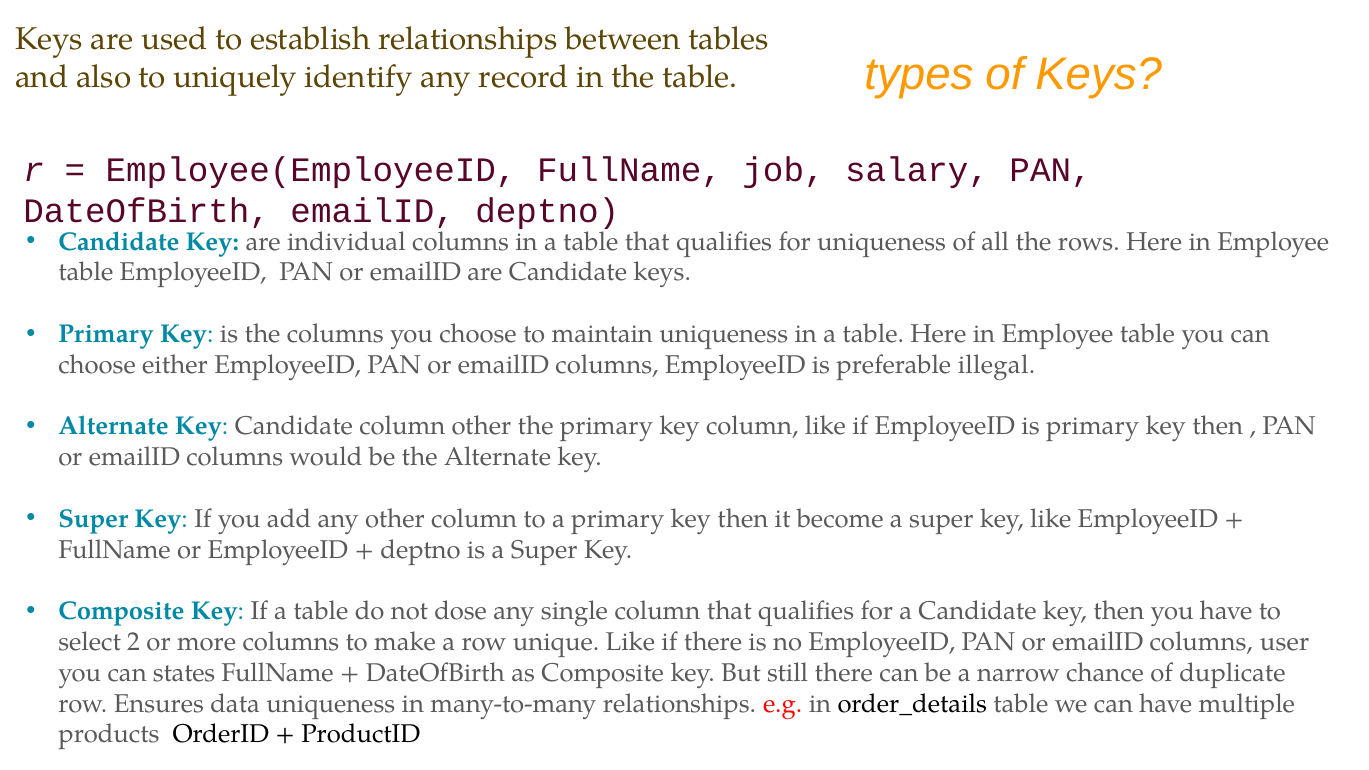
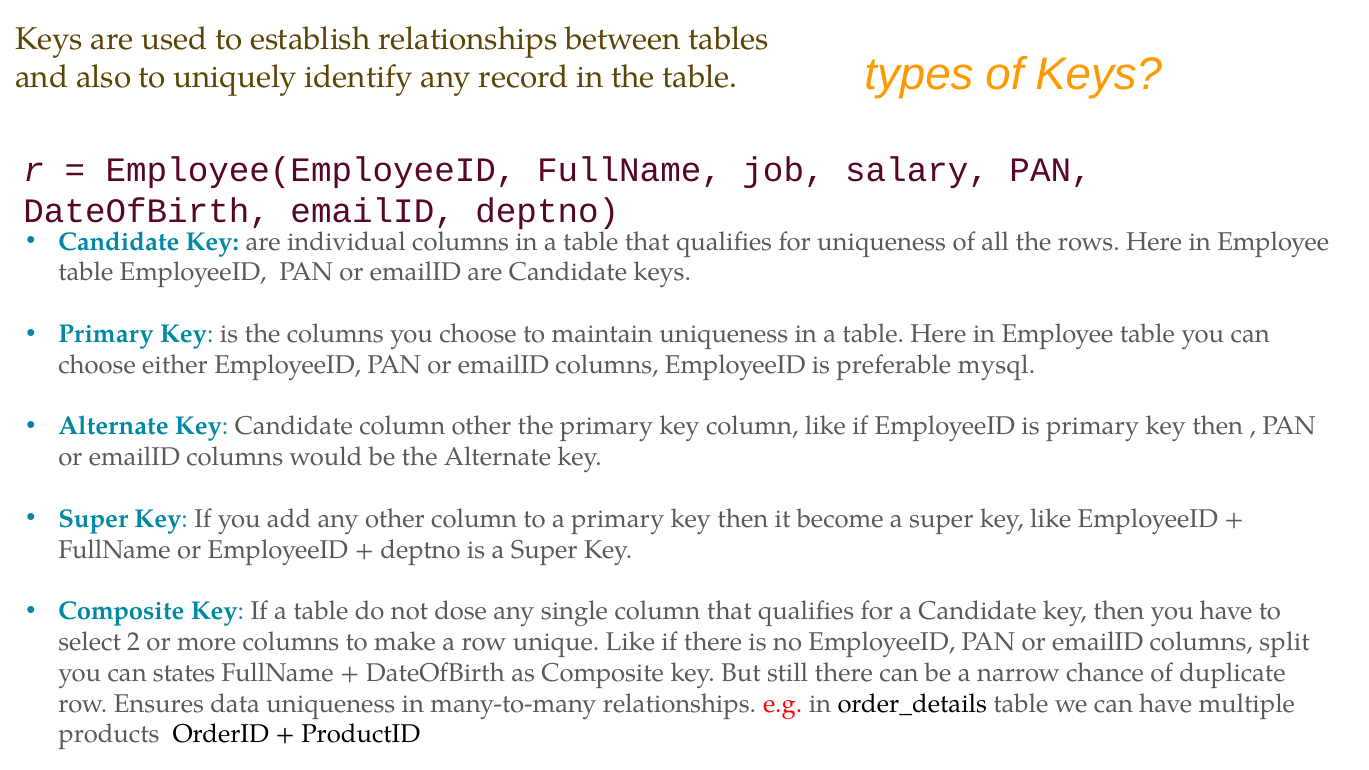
illegal: illegal -> mysql
user: user -> split
